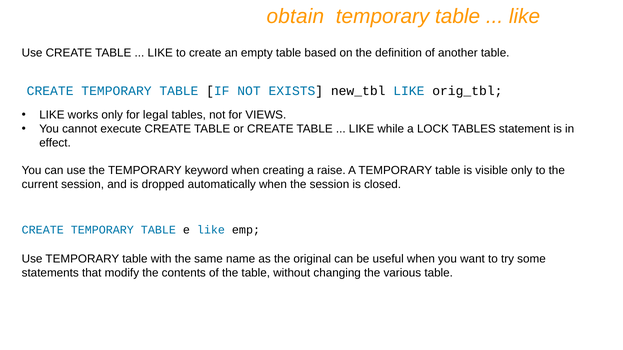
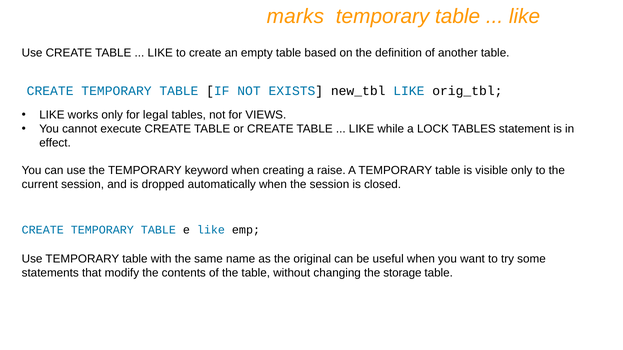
obtain: obtain -> marks
various: various -> storage
